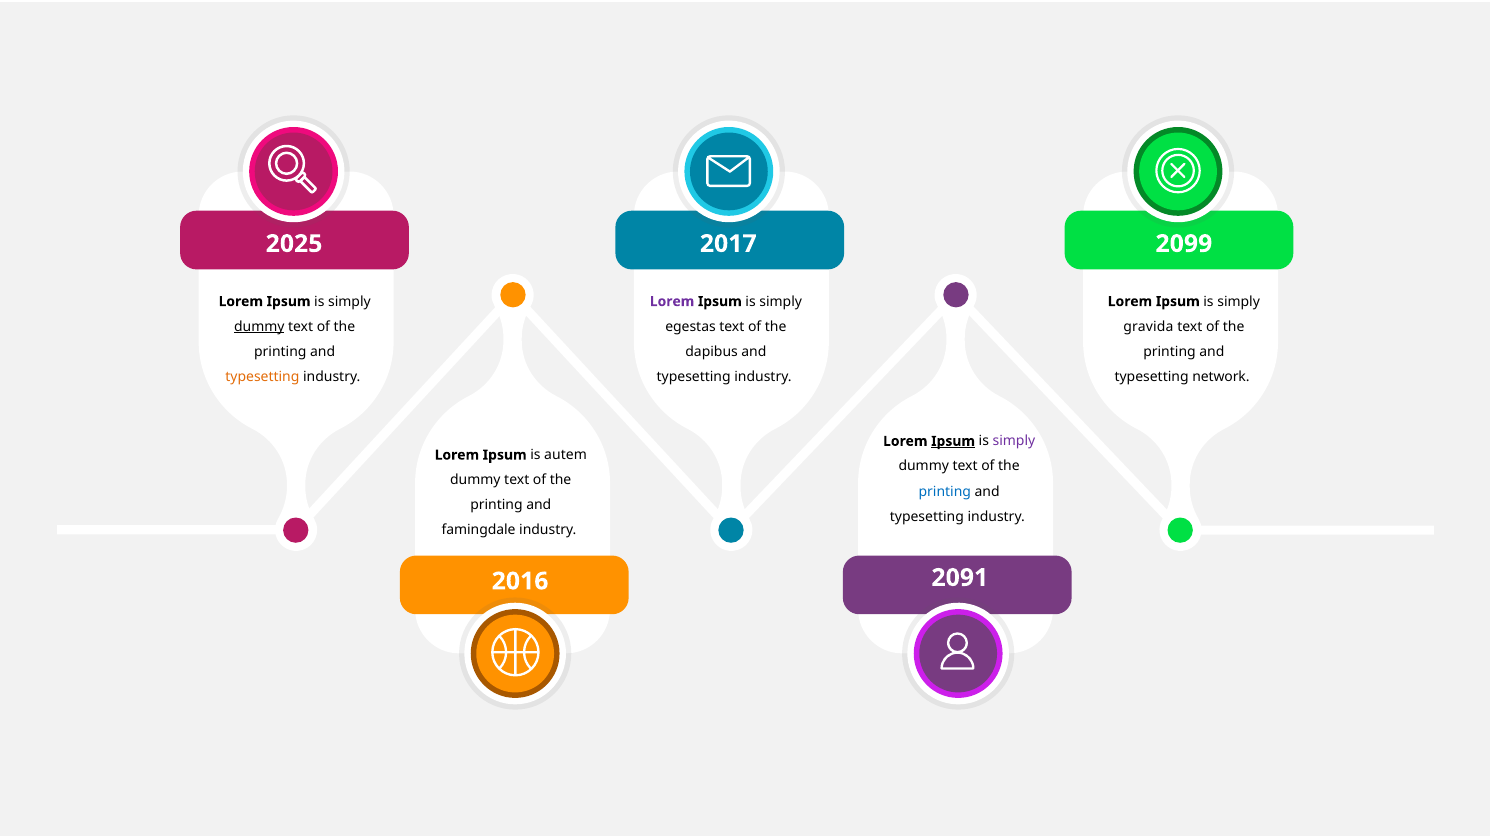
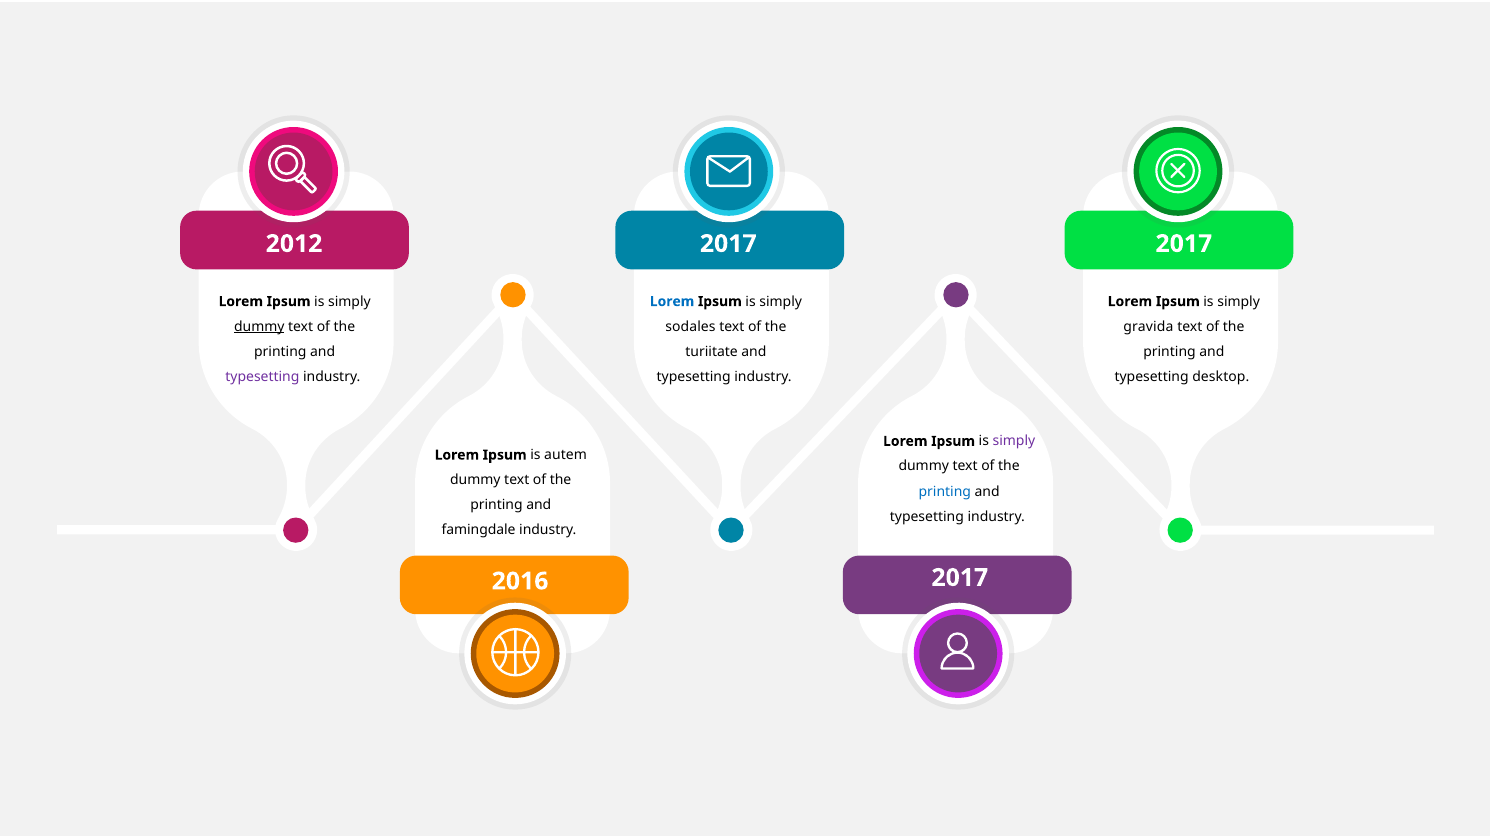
2025: 2025 -> 2012
2017 2099: 2099 -> 2017
Lorem at (672, 301) colour: purple -> blue
egestas: egestas -> sodales
dapibus: dapibus -> turiitate
typesetting at (262, 377) colour: orange -> purple
network: network -> desktop
Ipsum at (953, 441) underline: present -> none
2016 2091: 2091 -> 2017
